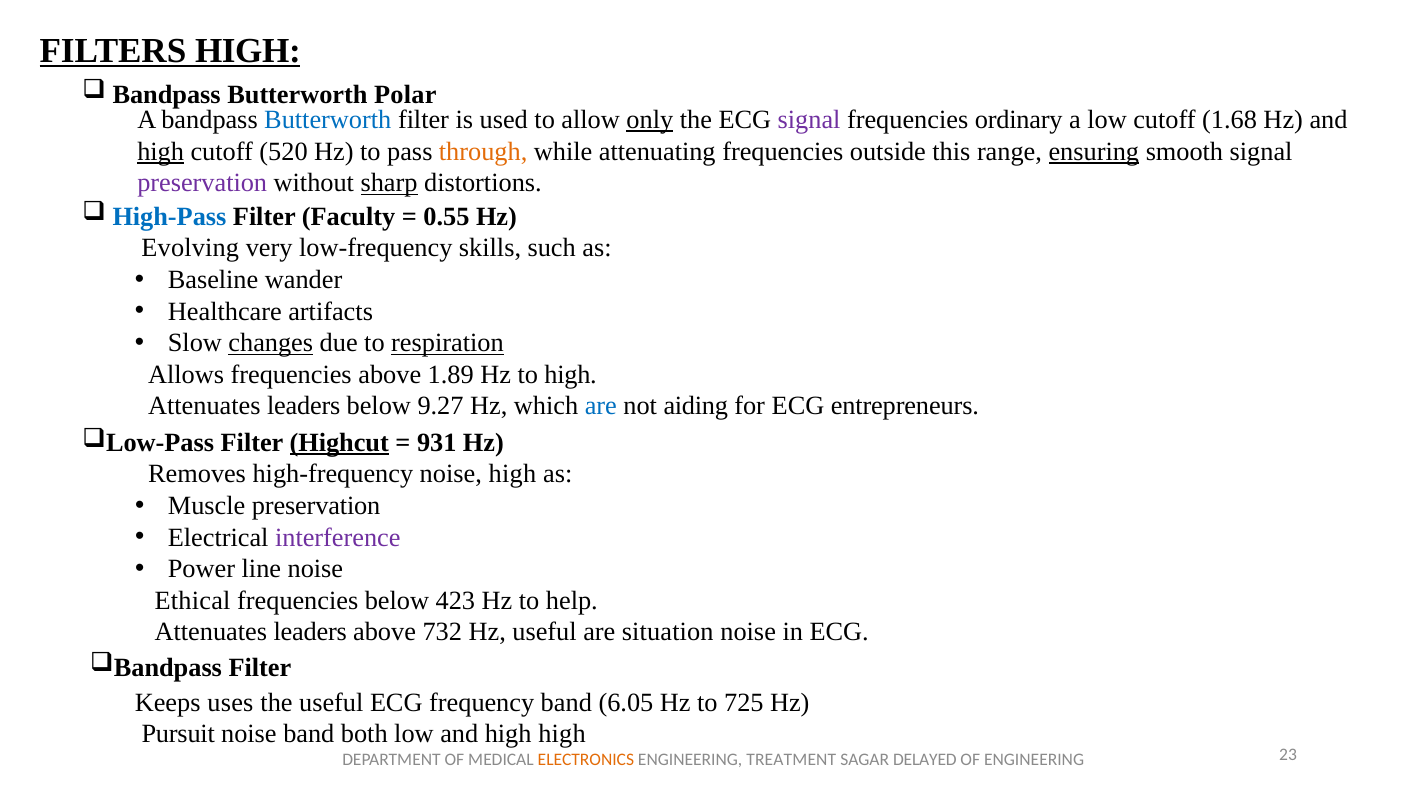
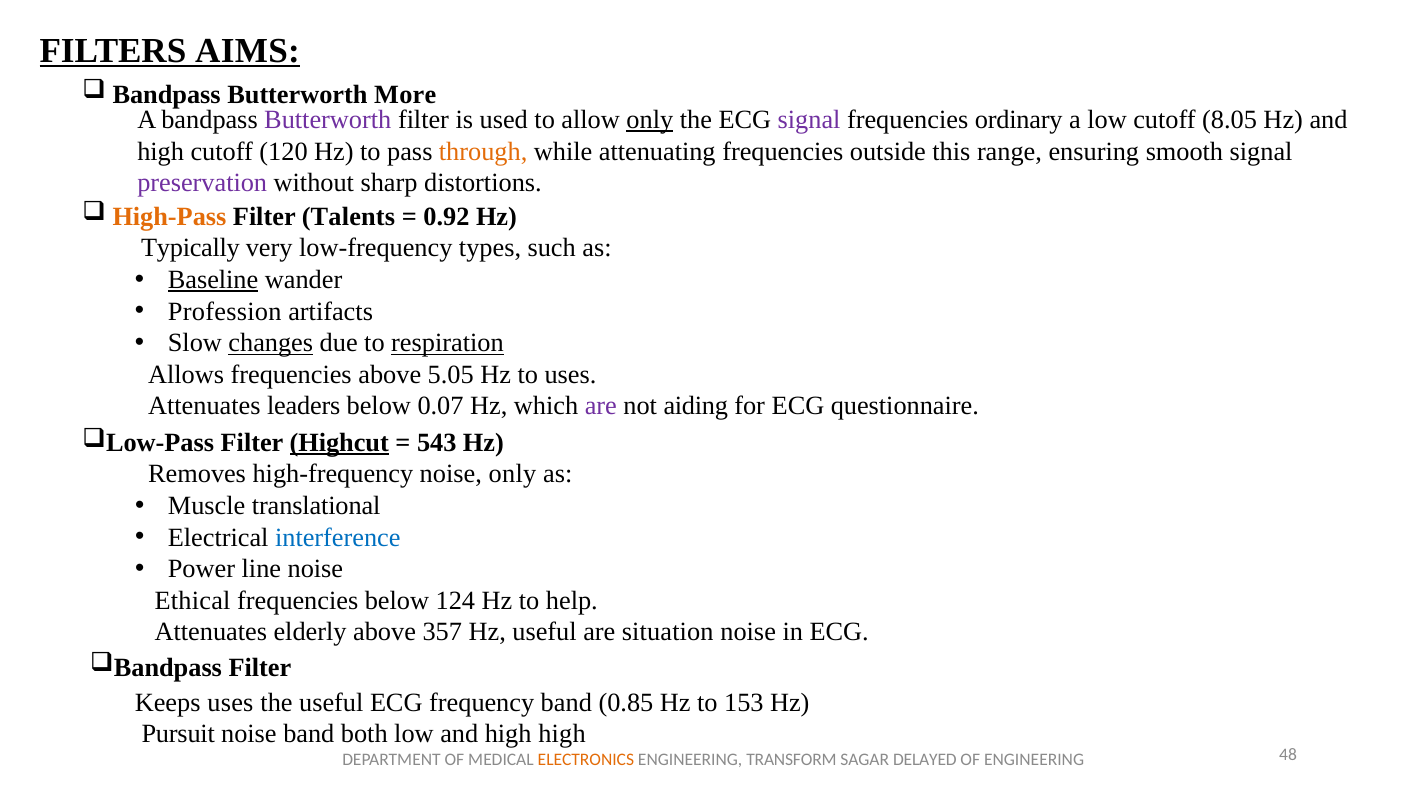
FILTERS HIGH: HIGH -> AIMS
Polar: Polar -> More
Butterworth at (328, 120) colour: blue -> purple
1.68: 1.68 -> 8.05
high at (161, 151) underline: present -> none
520: 520 -> 120
ensuring underline: present -> none
sharp underline: present -> none
High-Pass colour: blue -> orange
Faculty: Faculty -> Talents
0.55: 0.55 -> 0.92
Evolving: Evolving -> Typically
skills: skills -> types
Baseline underline: none -> present
Healthcare: Healthcare -> Profession
1.89: 1.89 -> 5.05
to high: high -> uses
9.27: 9.27 -> 0.07
are at (601, 406) colour: blue -> purple
entrepreneurs: entrepreneurs -> questionnaire
931: 931 -> 543
noise high: high -> only
Muscle preservation: preservation -> translational
interference colour: purple -> blue
423: 423 -> 124
leaders at (310, 632): leaders -> elderly
732: 732 -> 357
6.05: 6.05 -> 0.85
725: 725 -> 153
TREATMENT: TREATMENT -> TRANSFORM
23: 23 -> 48
